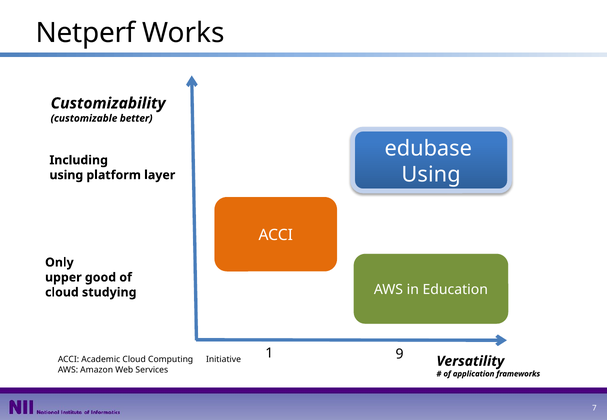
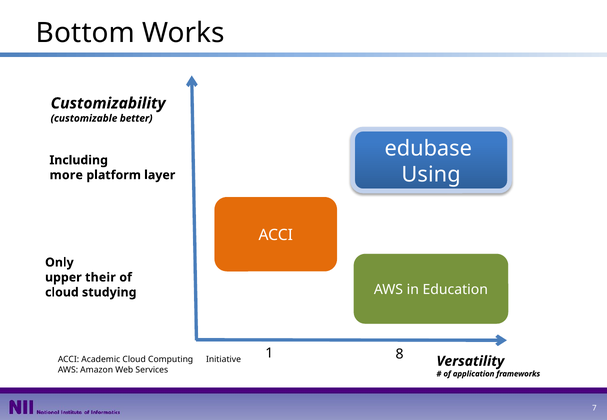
Netperf: Netperf -> Bottom
using at (66, 175): using -> more
good: good -> their
9: 9 -> 8
